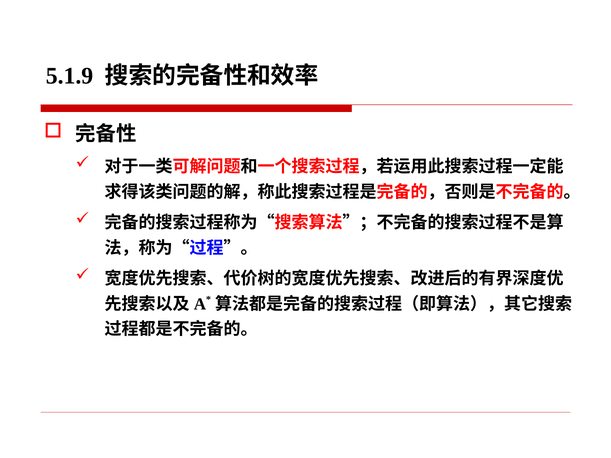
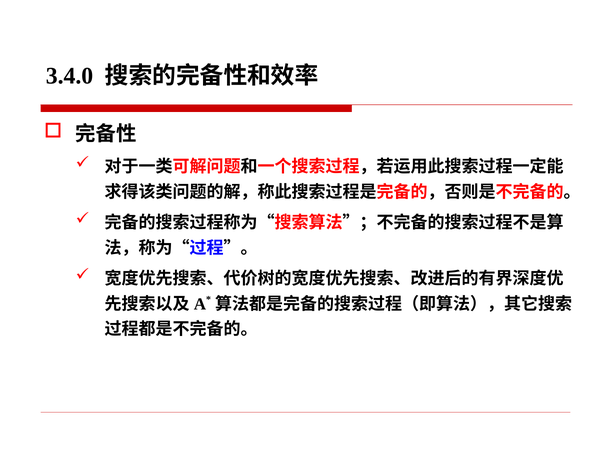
5.1.9: 5.1.9 -> 3.4.0
